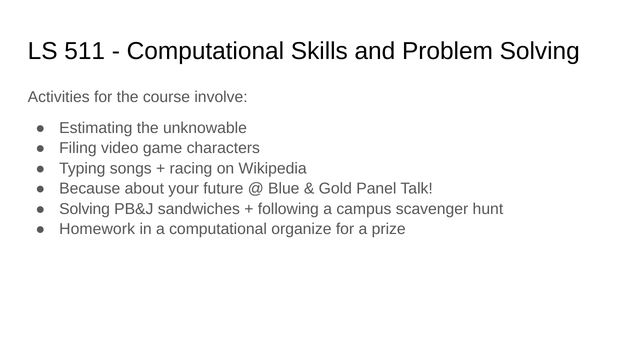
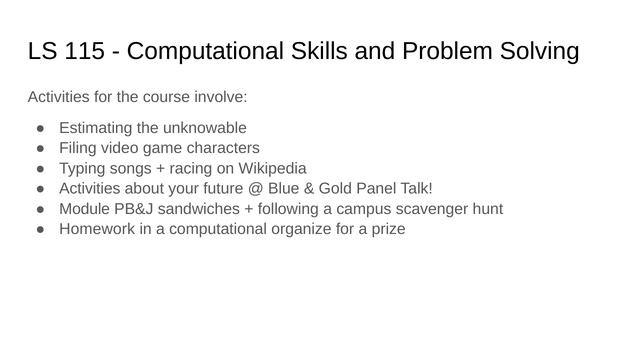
511: 511 -> 115
Because at (90, 189): Because -> Activities
Solving at (85, 209): Solving -> Module
